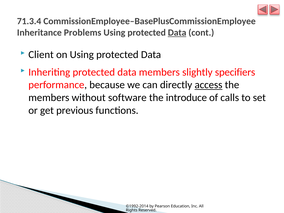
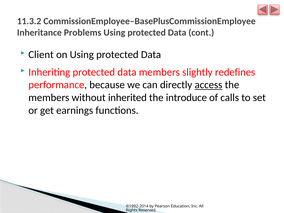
71.3.4: 71.3.4 -> 11.3.2
Data at (177, 33) underline: present -> none
specifiers: specifiers -> redefines
software: software -> inherited
previous: previous -> earnings
